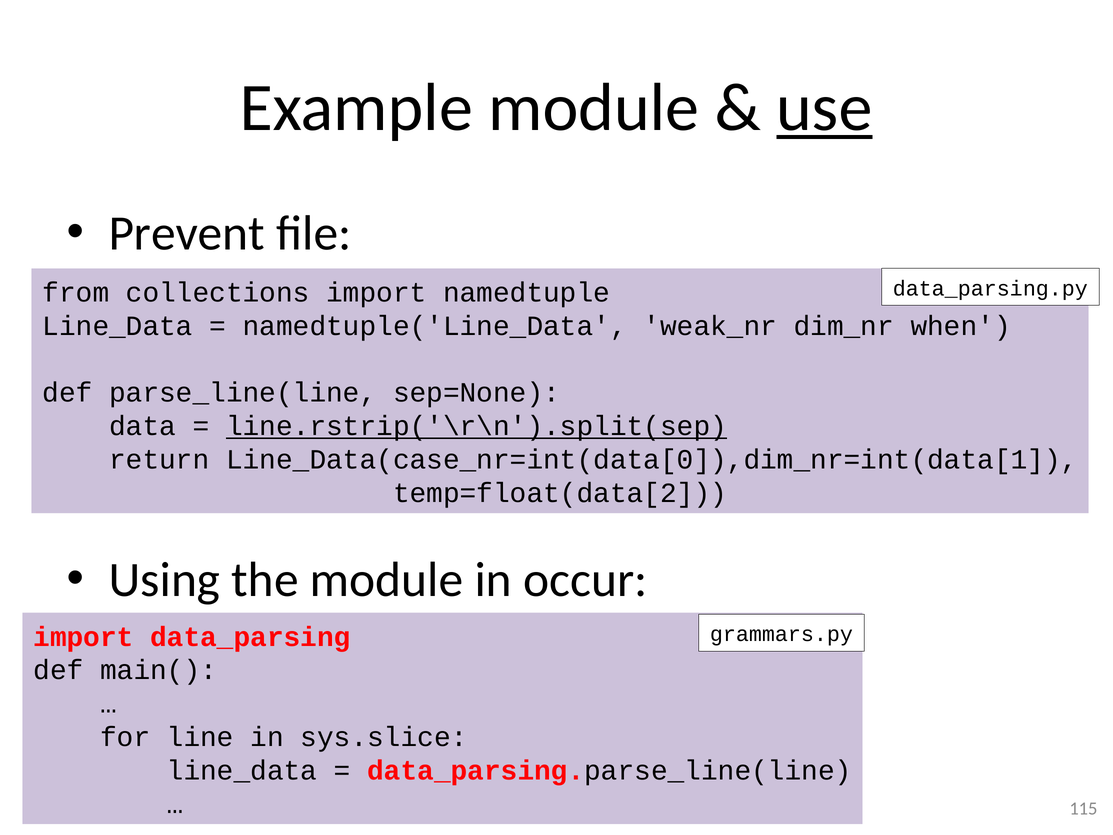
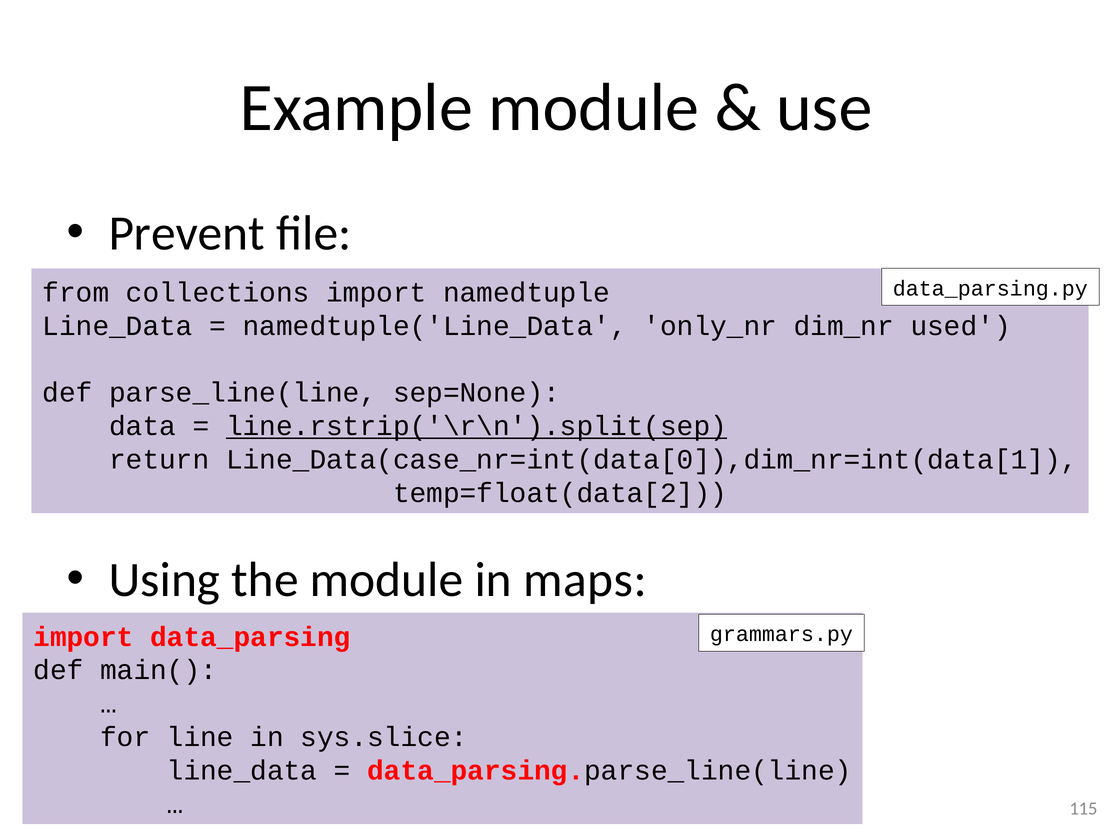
use underline: present -> none
weak_nr: weak_nr -> only_nr
when: when -> used
occur: occur -> maps
